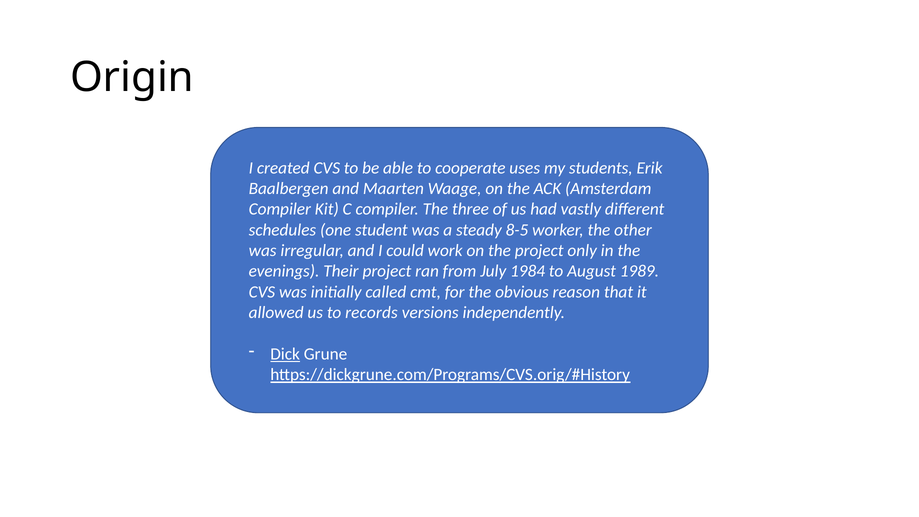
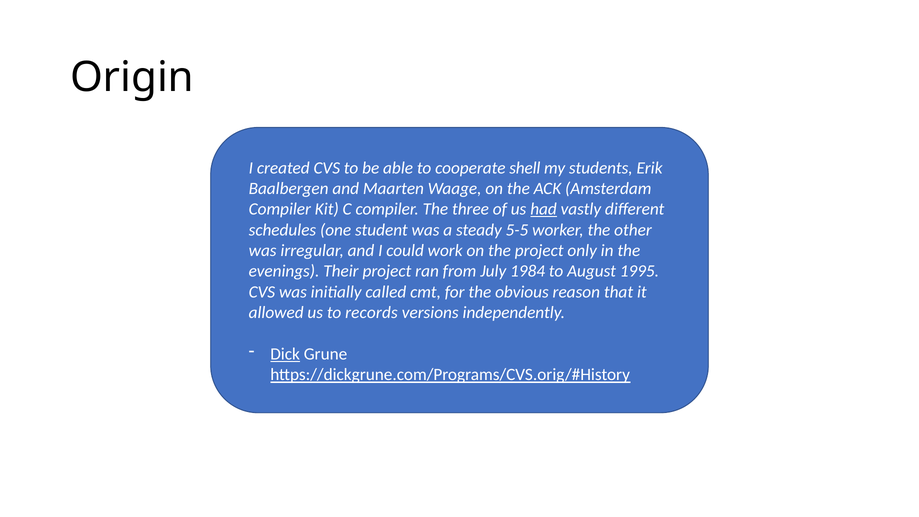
uses: uses -> shell
had underline: none -> present
8-5: 8-5 -> 5-5
1989: 1989 -> 1995
